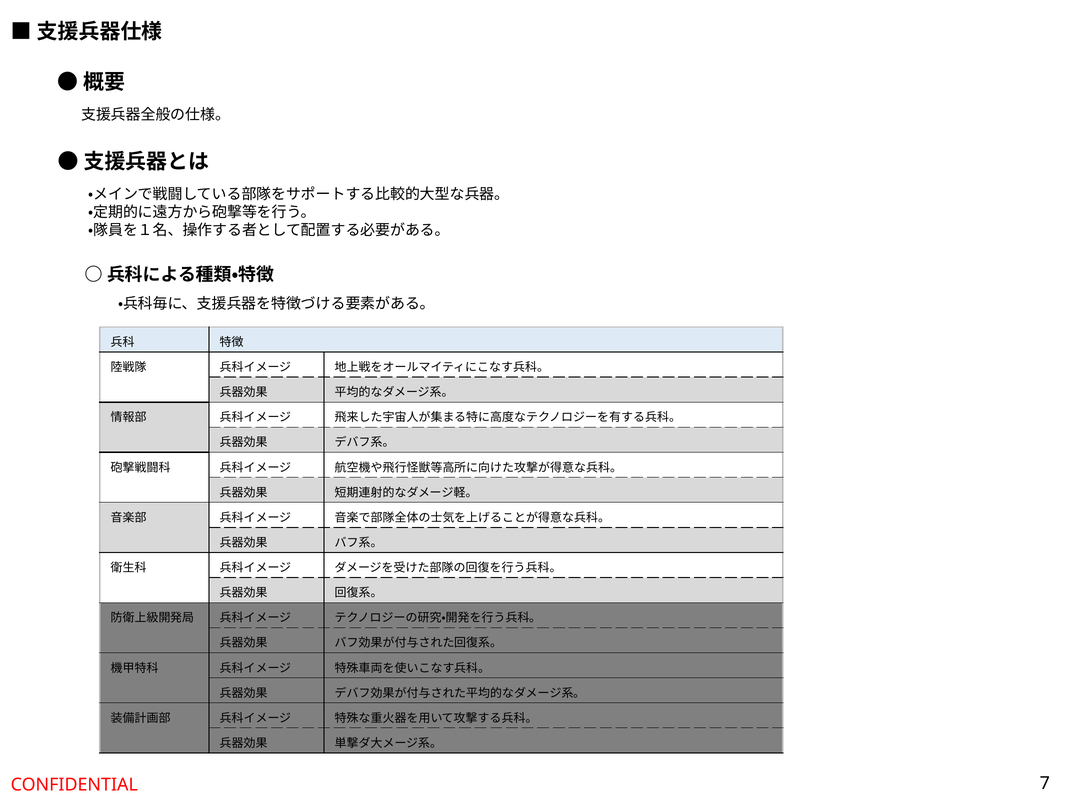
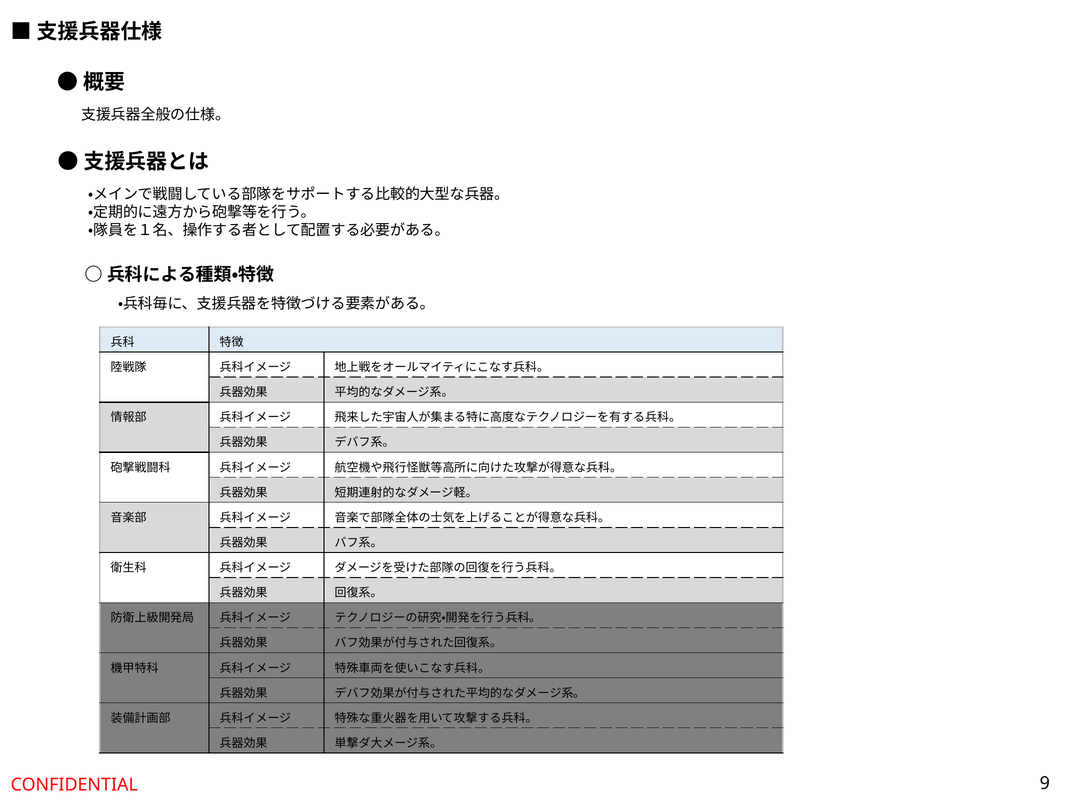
7: 7 -> 9
